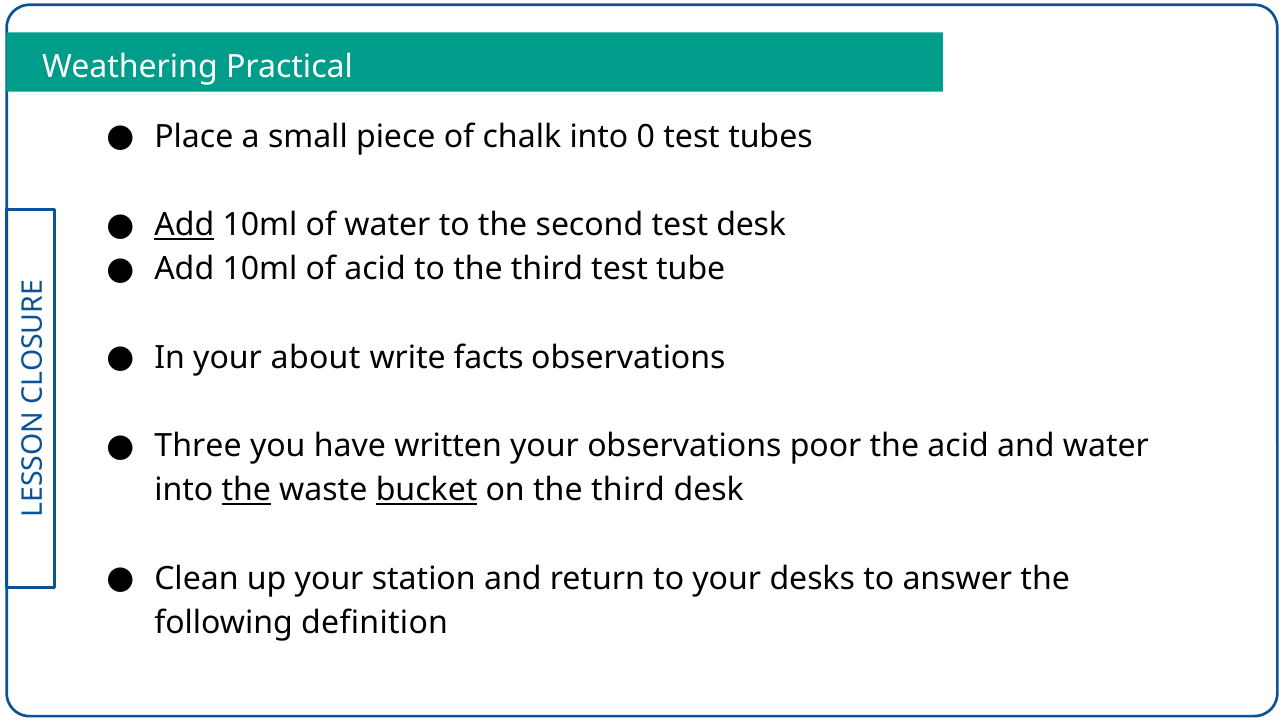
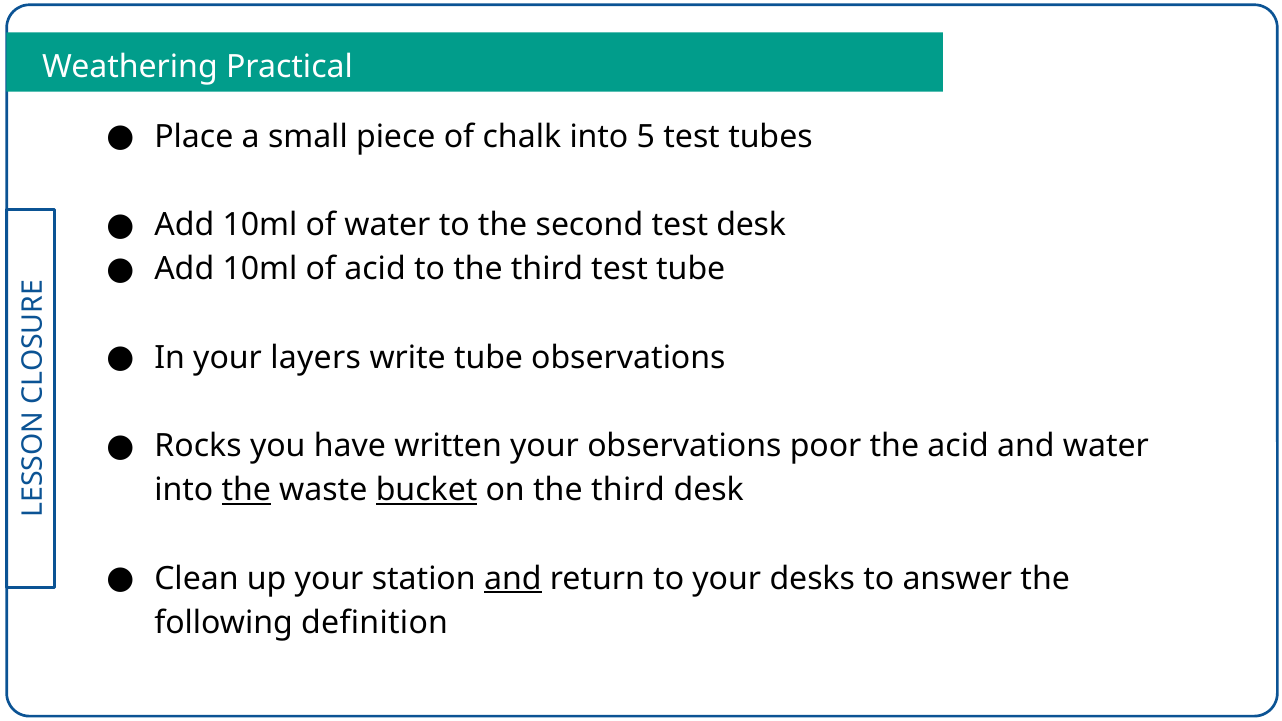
0: 0 -> 5
Add at (184, 225) underline: present -> none
about: about -> layers
write facts: facts -> tube
Three: Three -> Rocks
and at (513, 579) underline: none -> present
